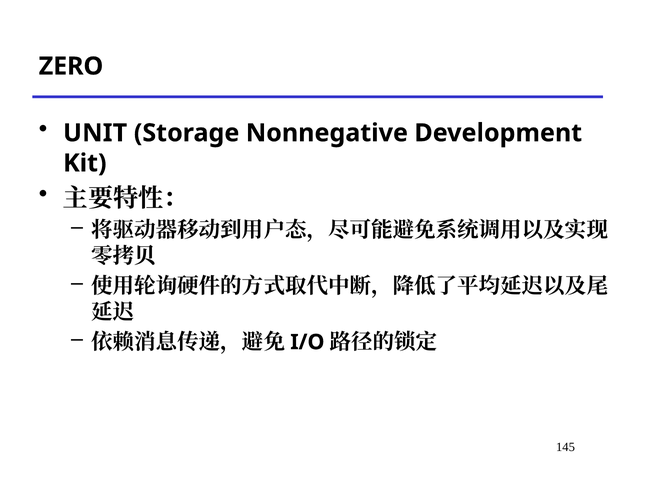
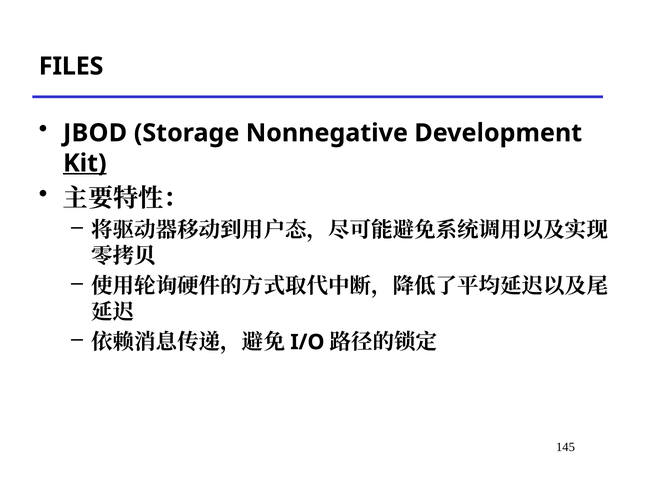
ZERO: ZERO -> FILES
UNIT: UNIT -> JBOD
Kit underline: none -> present
